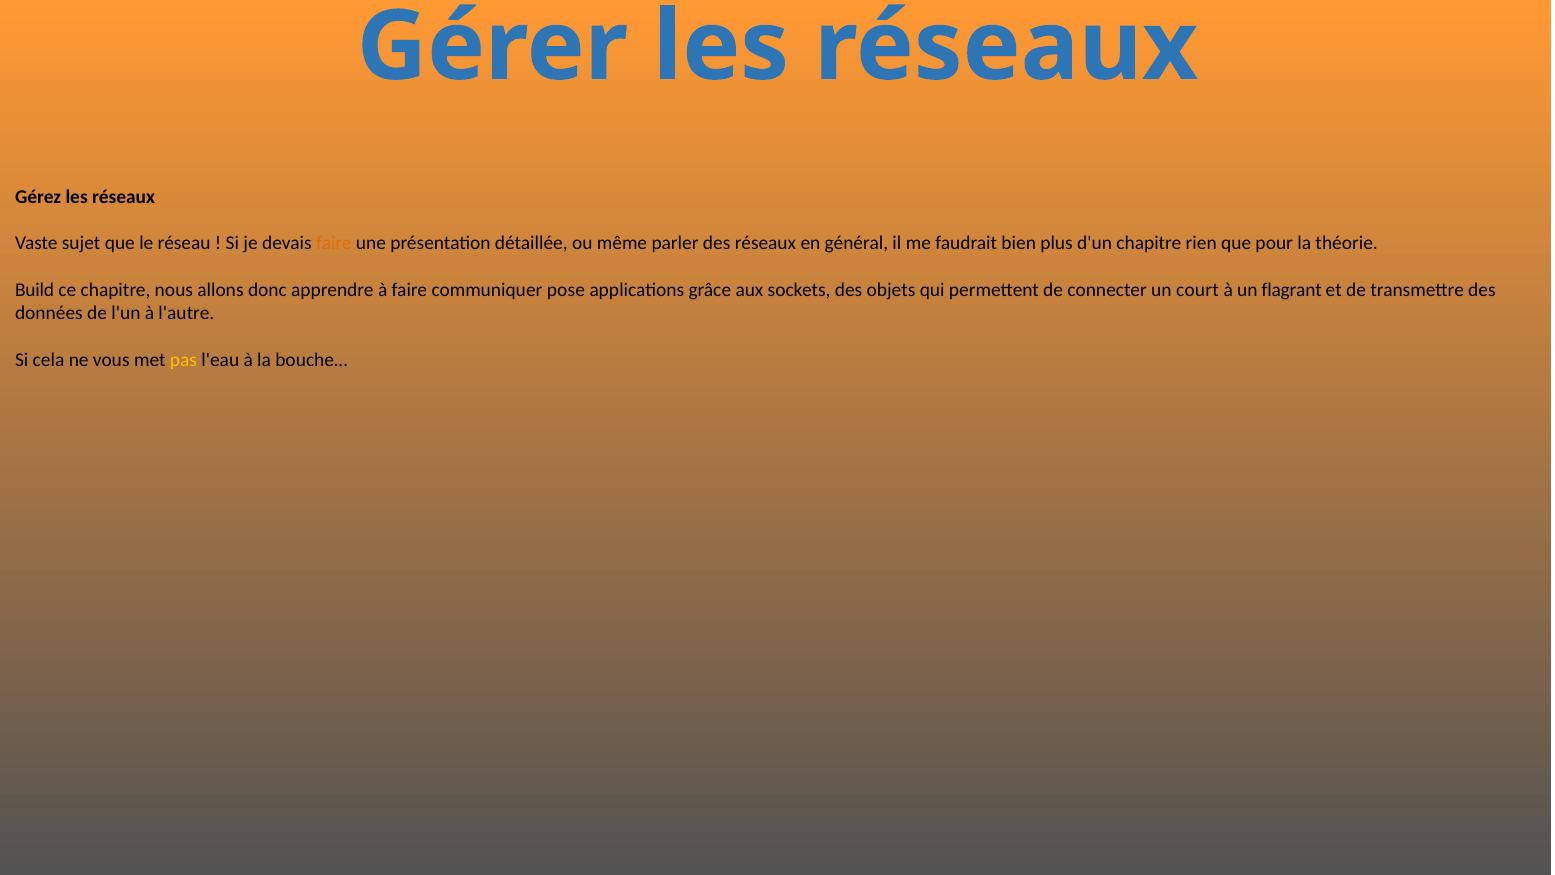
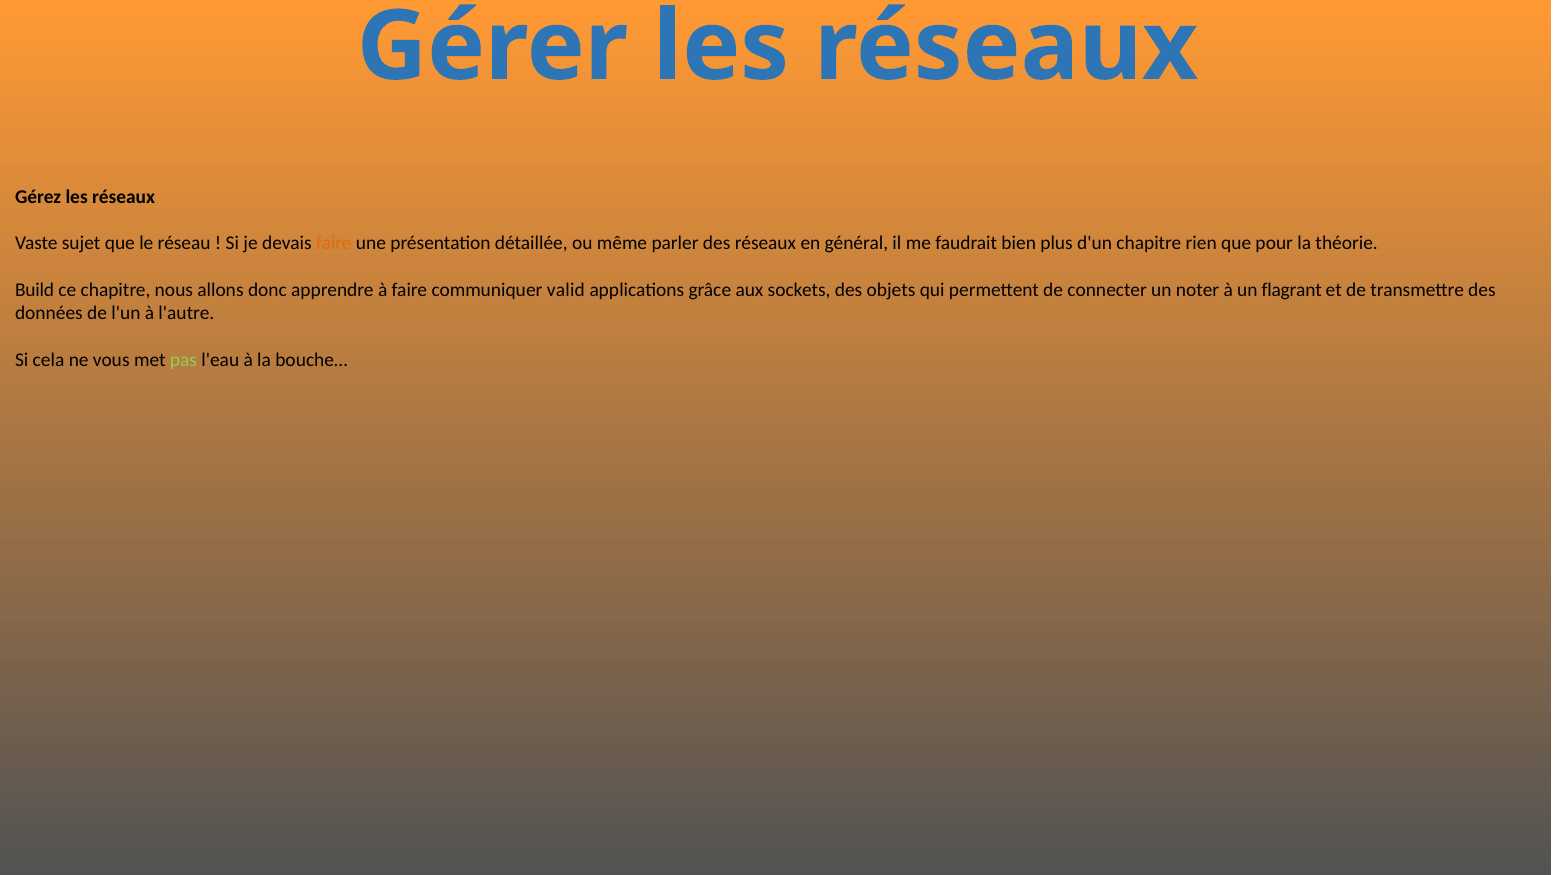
pose: pose -> valid
court: court -> noter
pas colour: yellow -> light green
